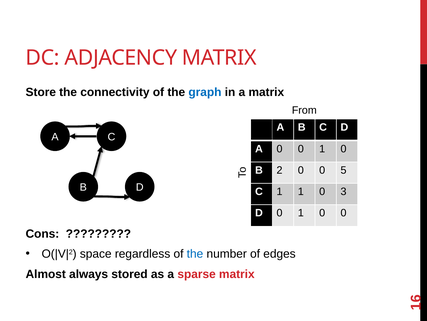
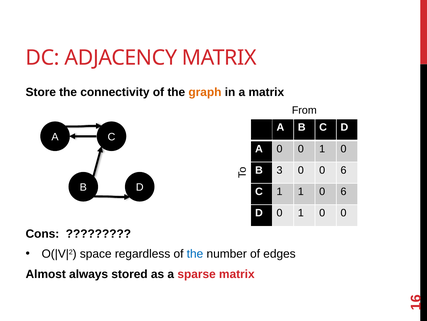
graph colour: blue -> orange
2: 2 -> 3
0 0 5: 5 -> 6
1 0 3: 3 -> 6
